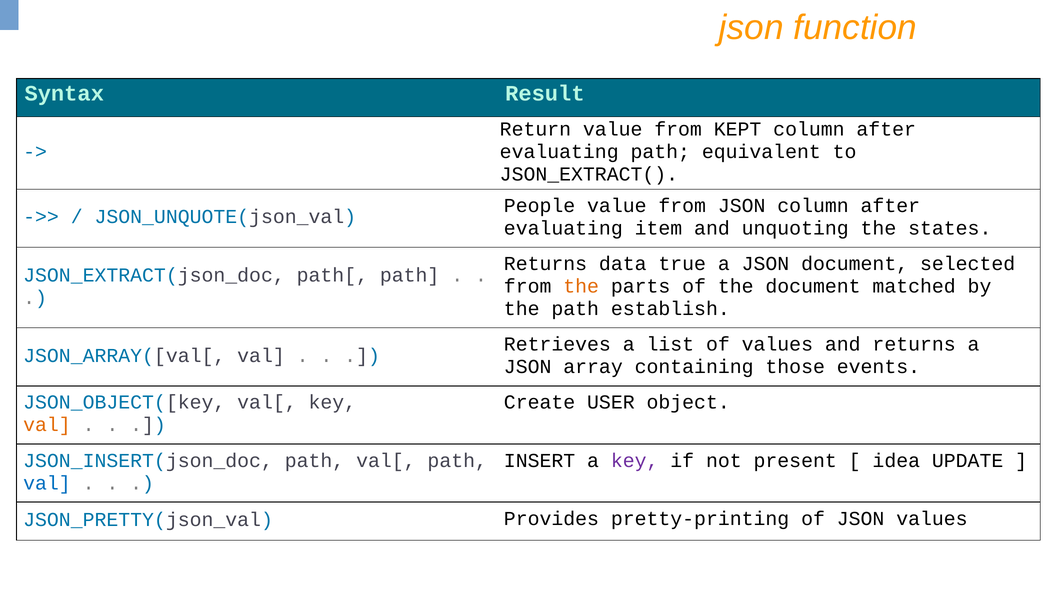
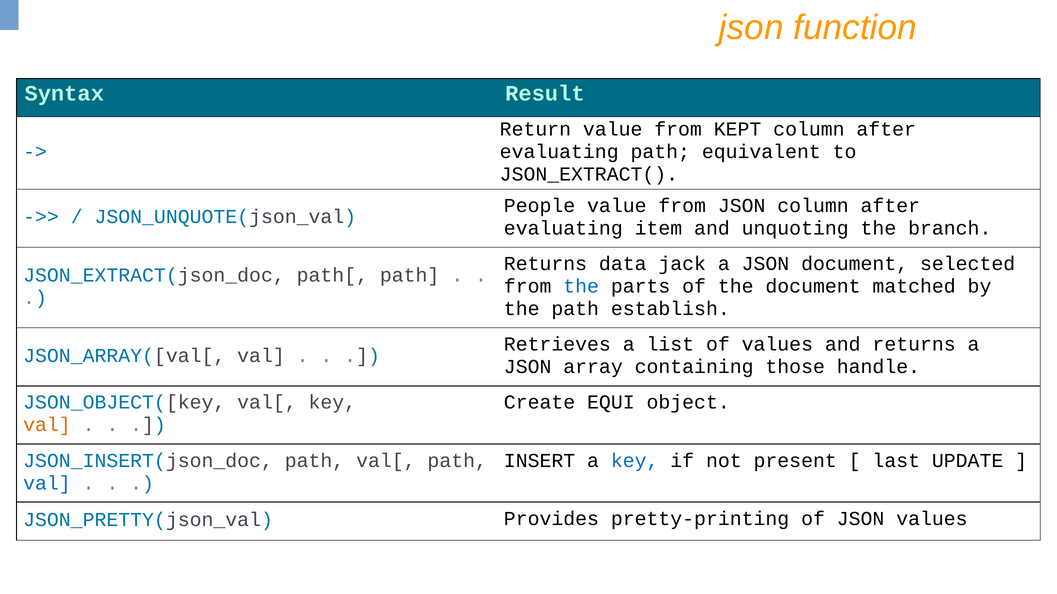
states: states -> branch
true: true -> jack
the at (581, 287) colour: orange -> blue
events: events -> handle
USER: USER -> EQUI
key at (635, 461) colour: purple -> blue
idea: idea -> last
